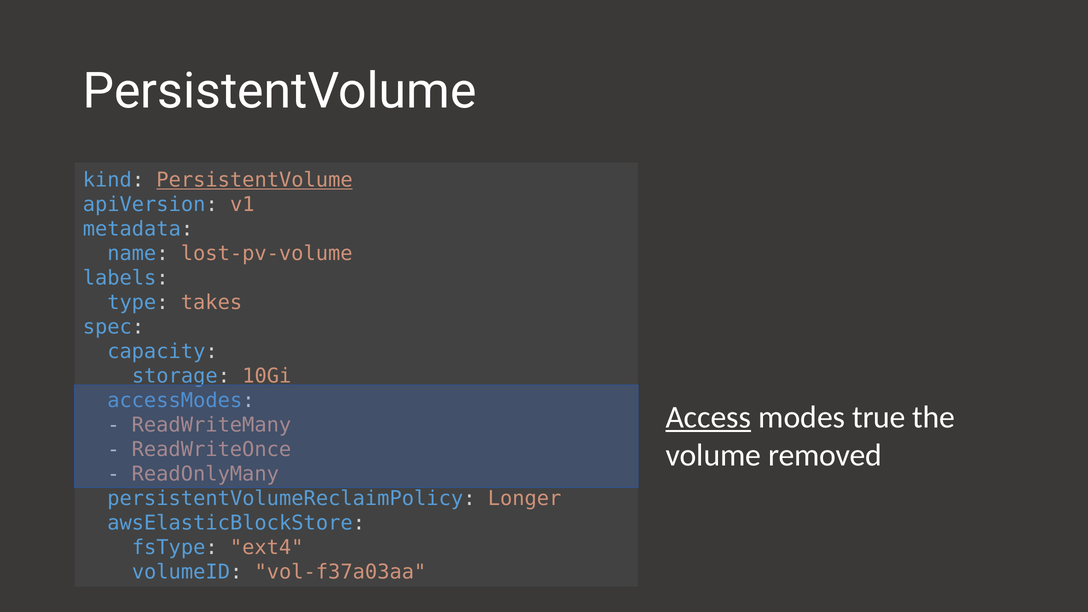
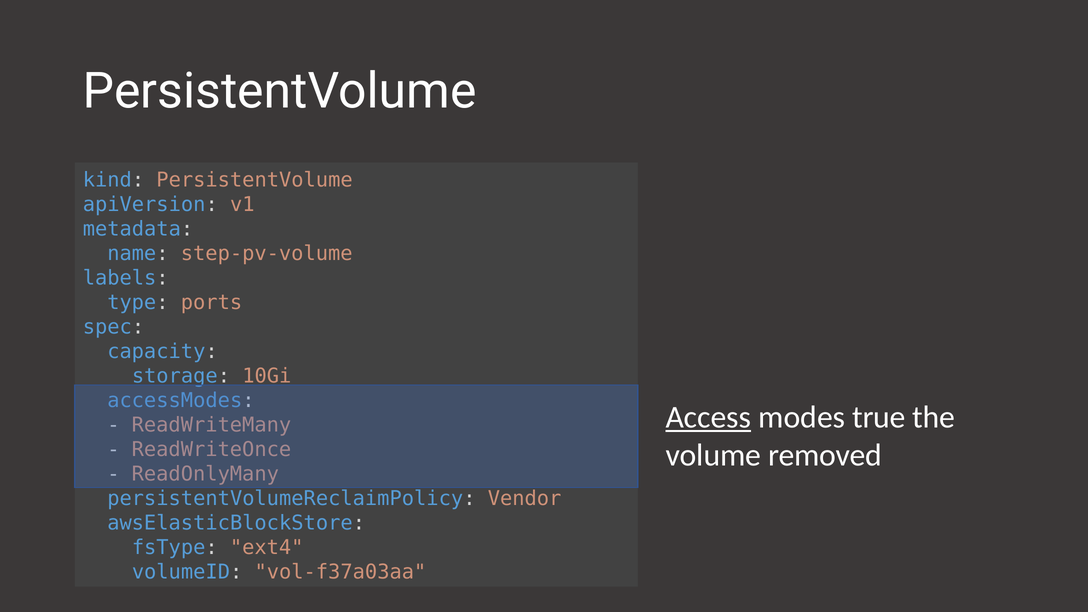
PersistentVolume at (255, 180) underline: present -> none
lost-pv-volume: lost-pv-volume -> step-pv-volume
takes: takes -> ports
Longer: Longer -> Vendor
